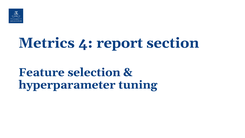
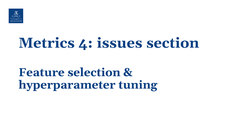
report: report -> issues
